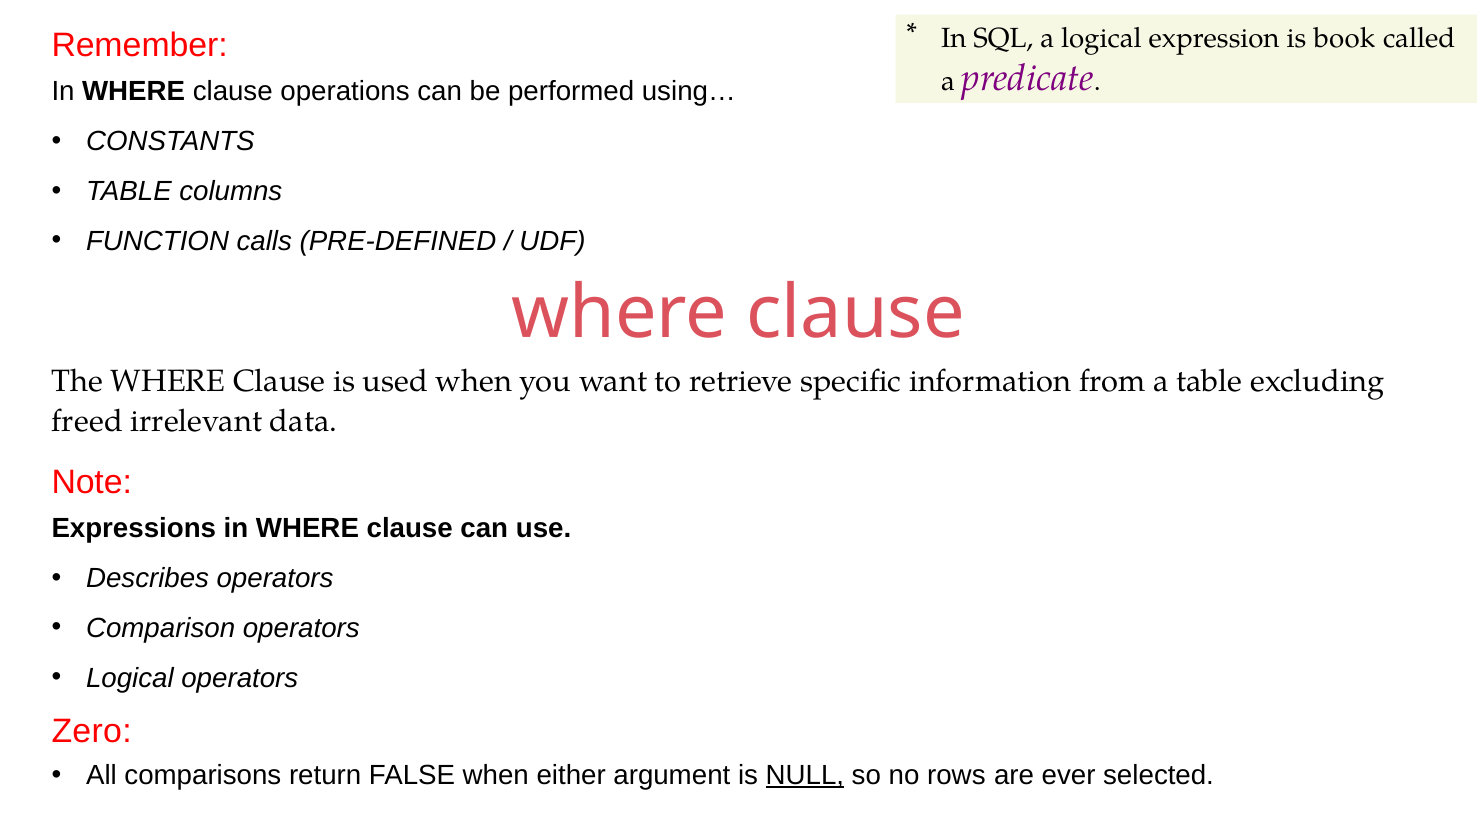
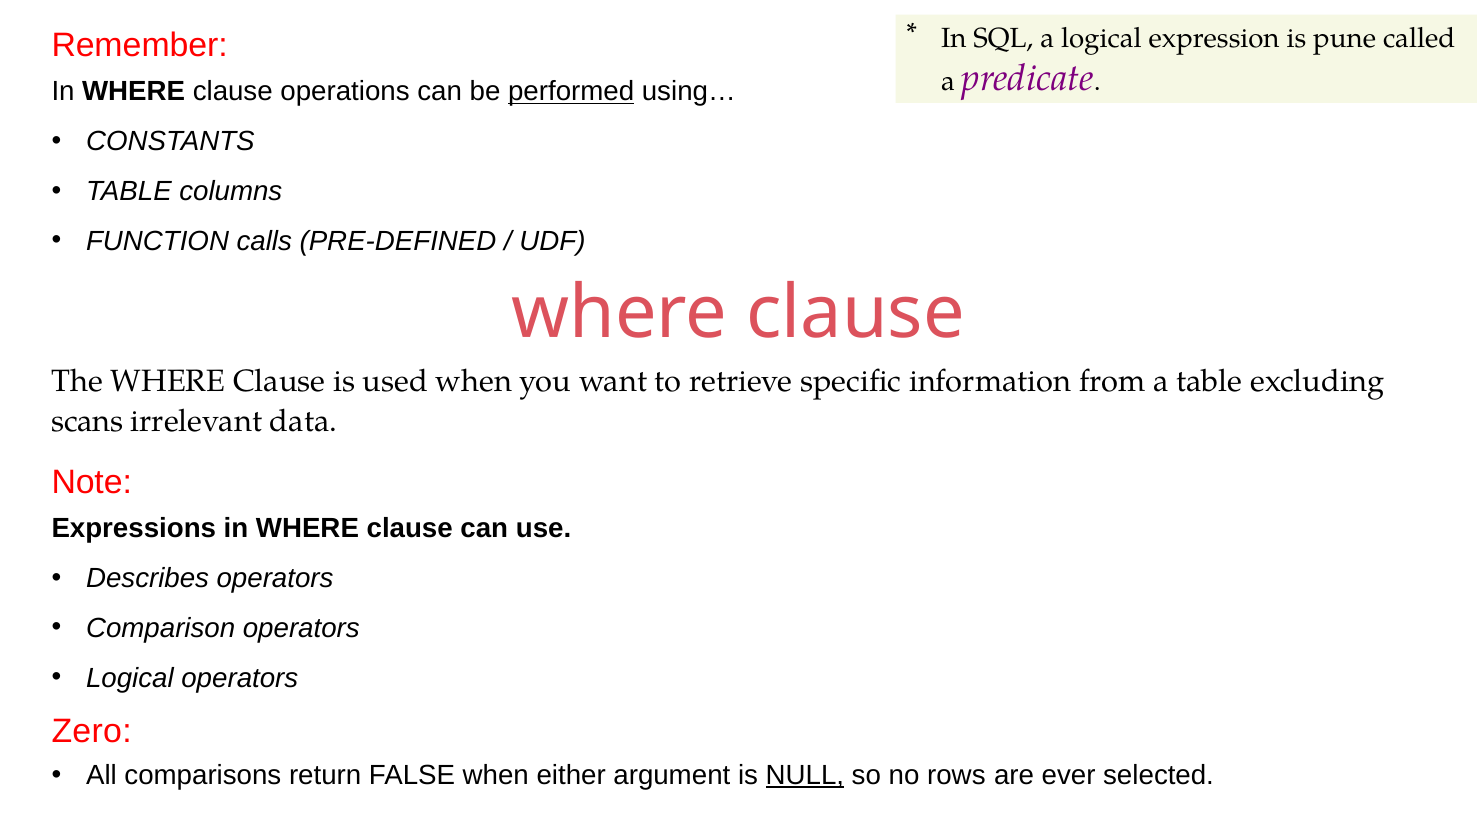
book: book -> pune
performed underline: none -> present
freed: freed -> scans
